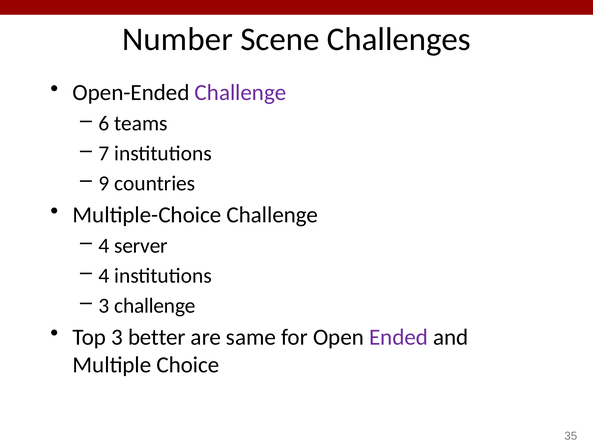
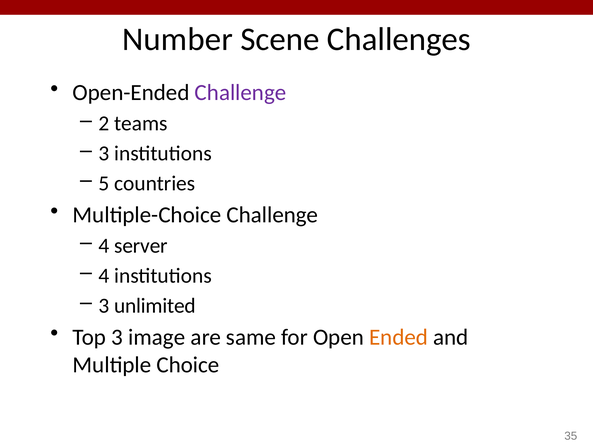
6: 6 -> 2
7 at (104, 153): 7 -> 3
9: 9 -> 5
3 challenge: challenge -> unlimited
better: better -> image
Ended colour: purple -> orange
